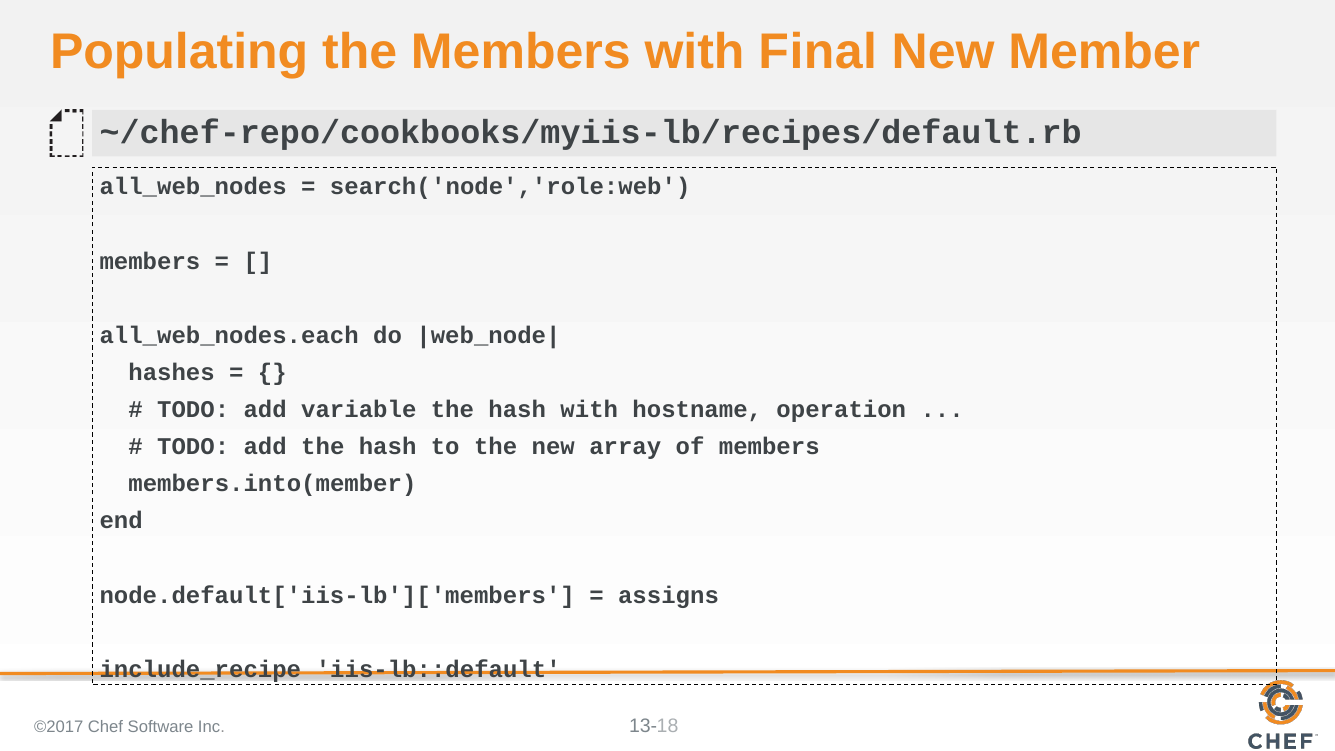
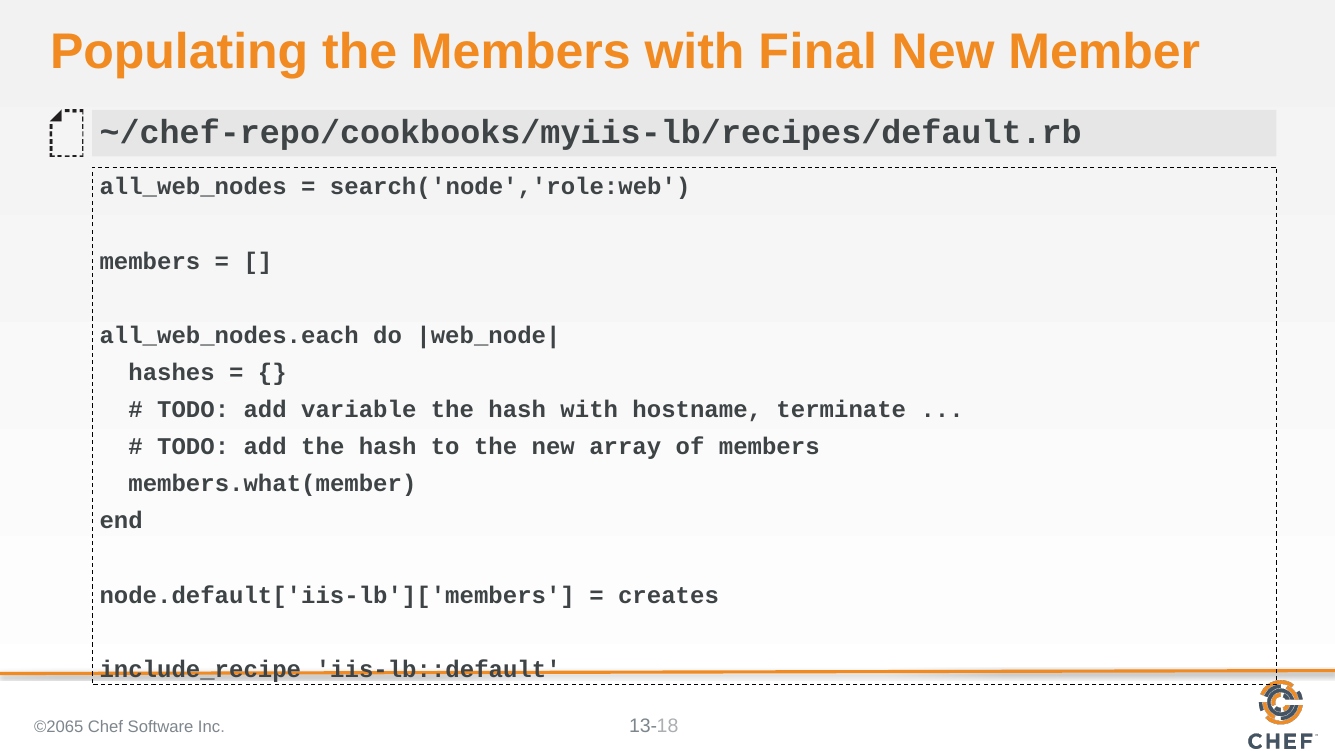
operation: operation -> terminate
members.into(member: members.into(member -> members.what(member
assigns: assigns -> creates
©2017: ©2017 -> ©2065
